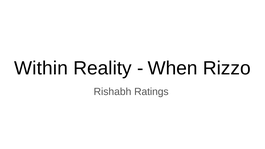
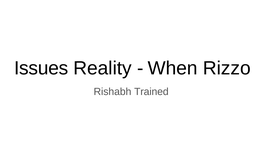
Within: Within -> Issues
Ratings: Ratings -> Trained
